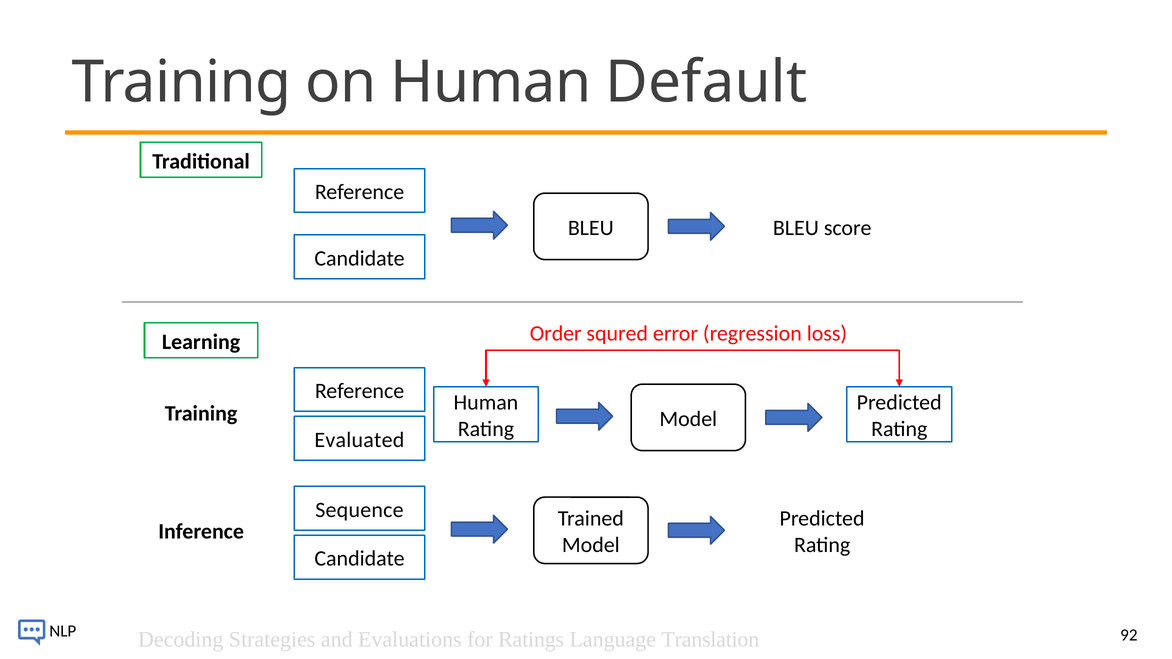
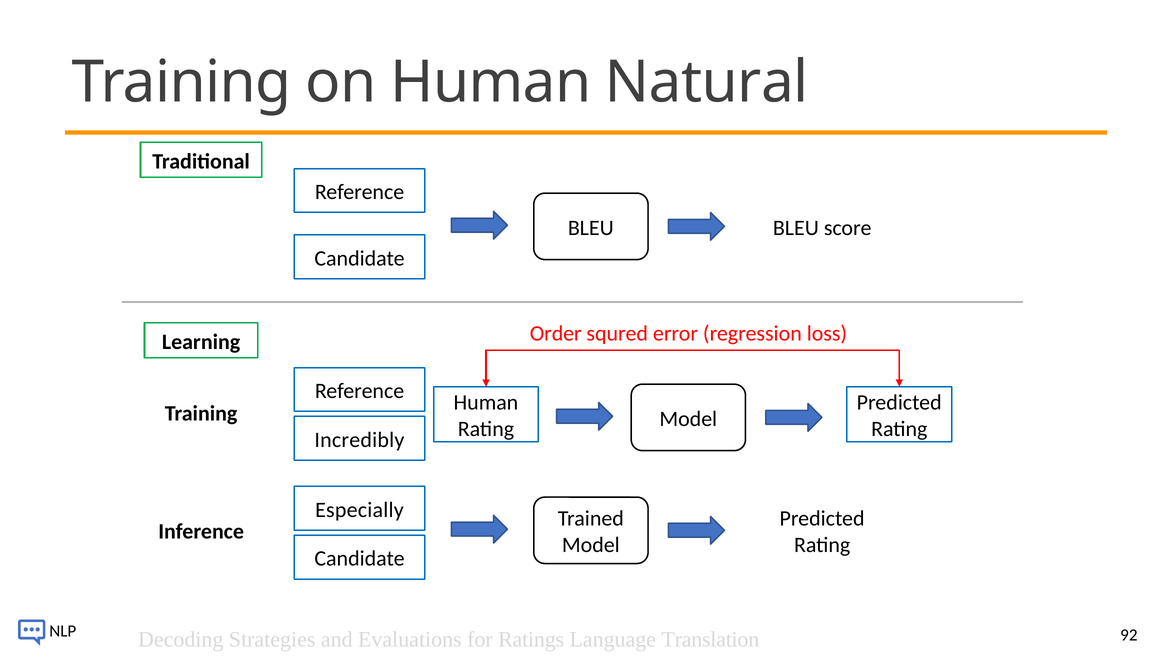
Default: Default -> Natural
Evaluated: Evaluated -> Incredibly
Sequence: Sequence -> Especially
